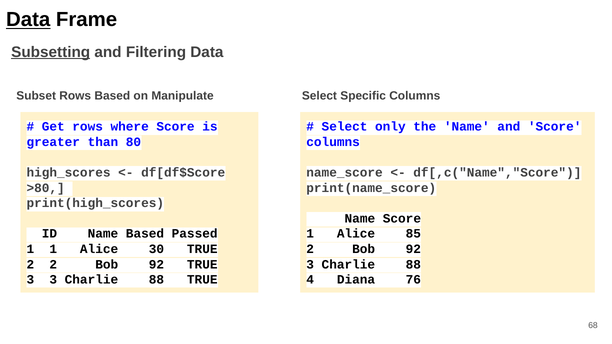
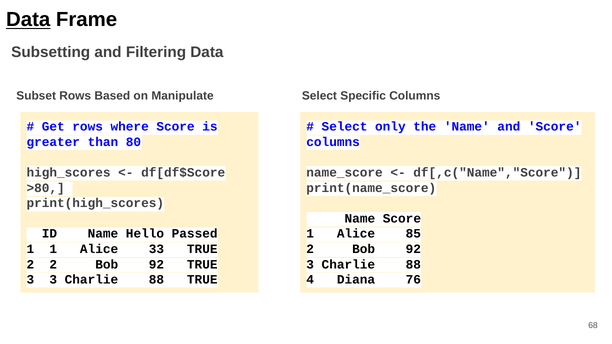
Subsetting underline: present -> none
Name Based: Based -> Hello
30: 30 -> 33
